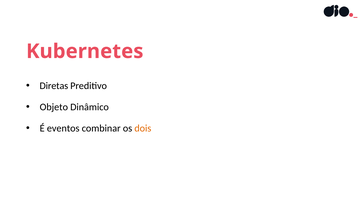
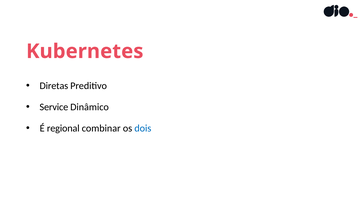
Objeto: Objeto -> Service
eventos: eventos -> regional
dois colour: orange -> blue
